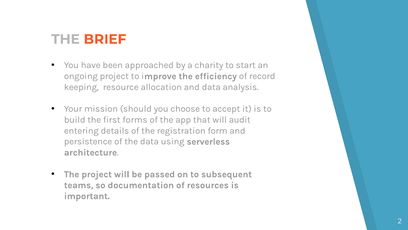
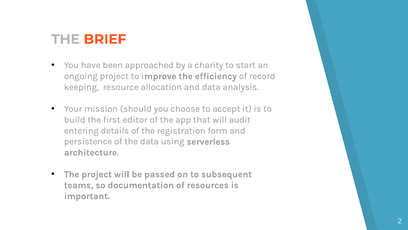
forms: forms -> editor
